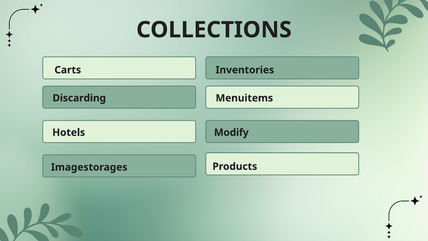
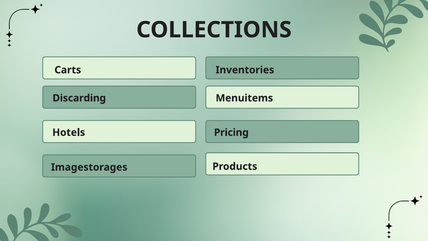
Modify: Modify -> Pricing
